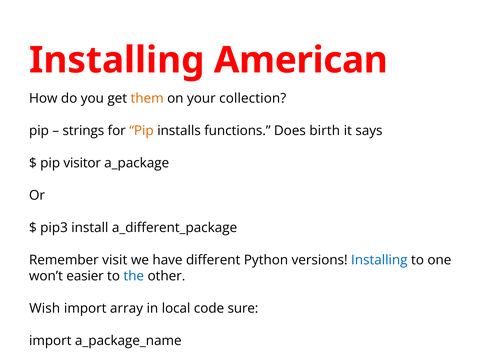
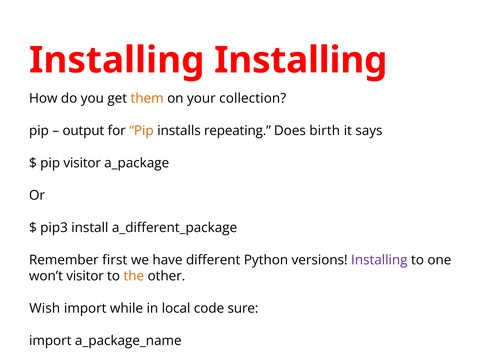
Installing American: American -> Installing
strings: strings -> output
functions: functions -> repeating
visit: visit -> first
Installing at (379, 260) colour: blue -> purple
won’t easier: easier -> visitor
the colour: blue -> orange
array: array -> while
